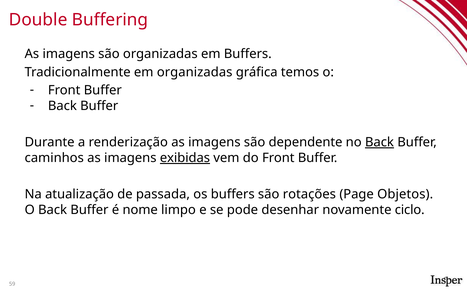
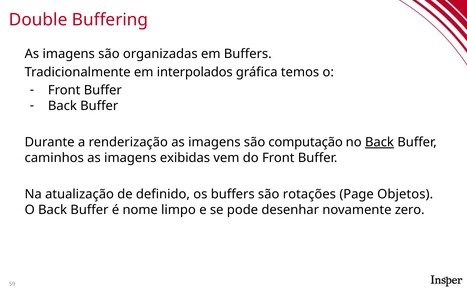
em organizadas: organizadas -> interpolados
dependente: dependente -> computação
exibidas underline: present -> none
passada: passada -> definido
ciclo: ciclo -> zero
